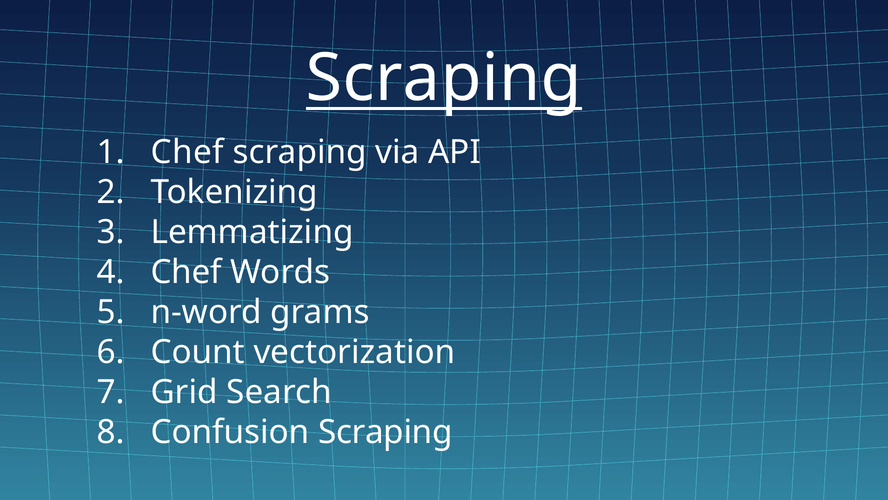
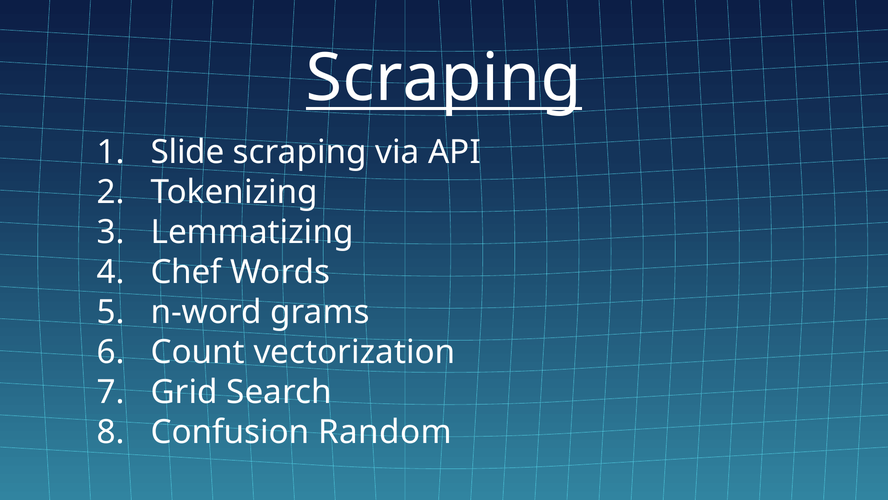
Chef at (187, 152): Chef -> Slide
Confusion Scraping: Scraping -> Random
